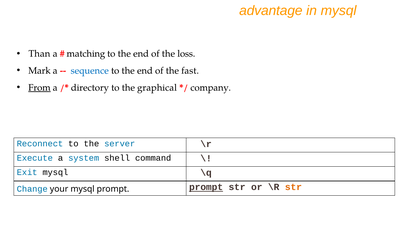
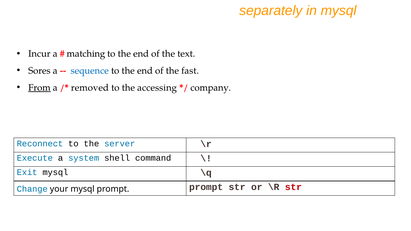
advantage: advantage -> separately
Than: Than -> Incur
loss: loss -> text
Mark: Mark -> Sores
directory: directory -> removed
graphical: graphical -> accessing
prompt at (206, 187) underline: present -> none
str at (293, 187) colour: orange -> red
